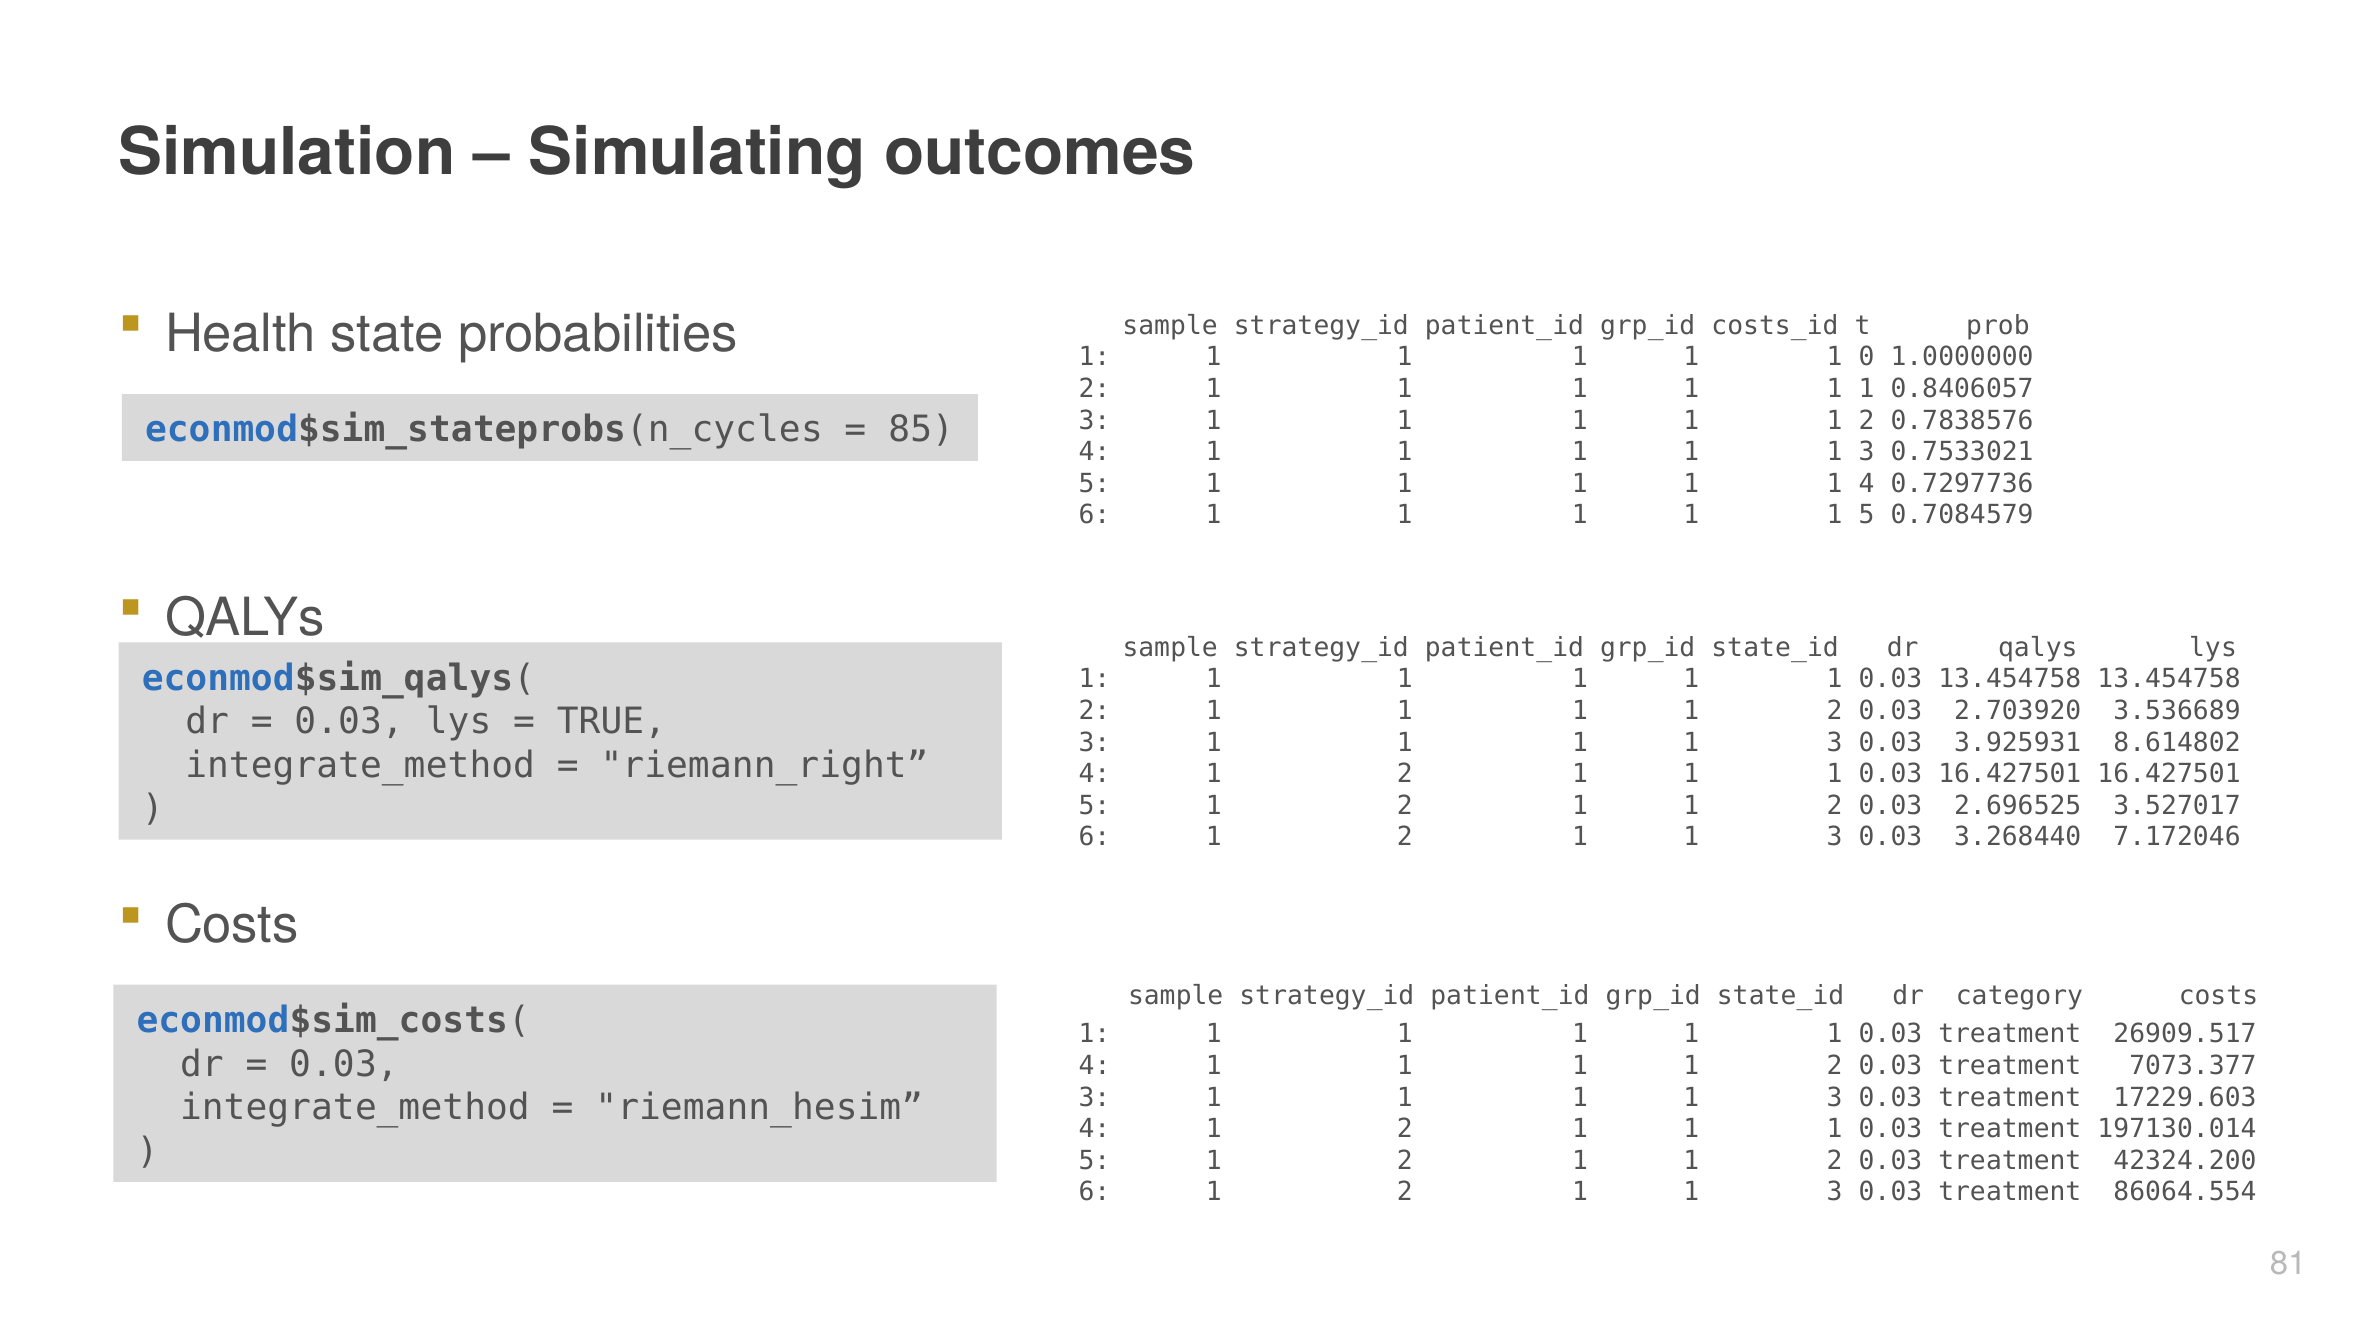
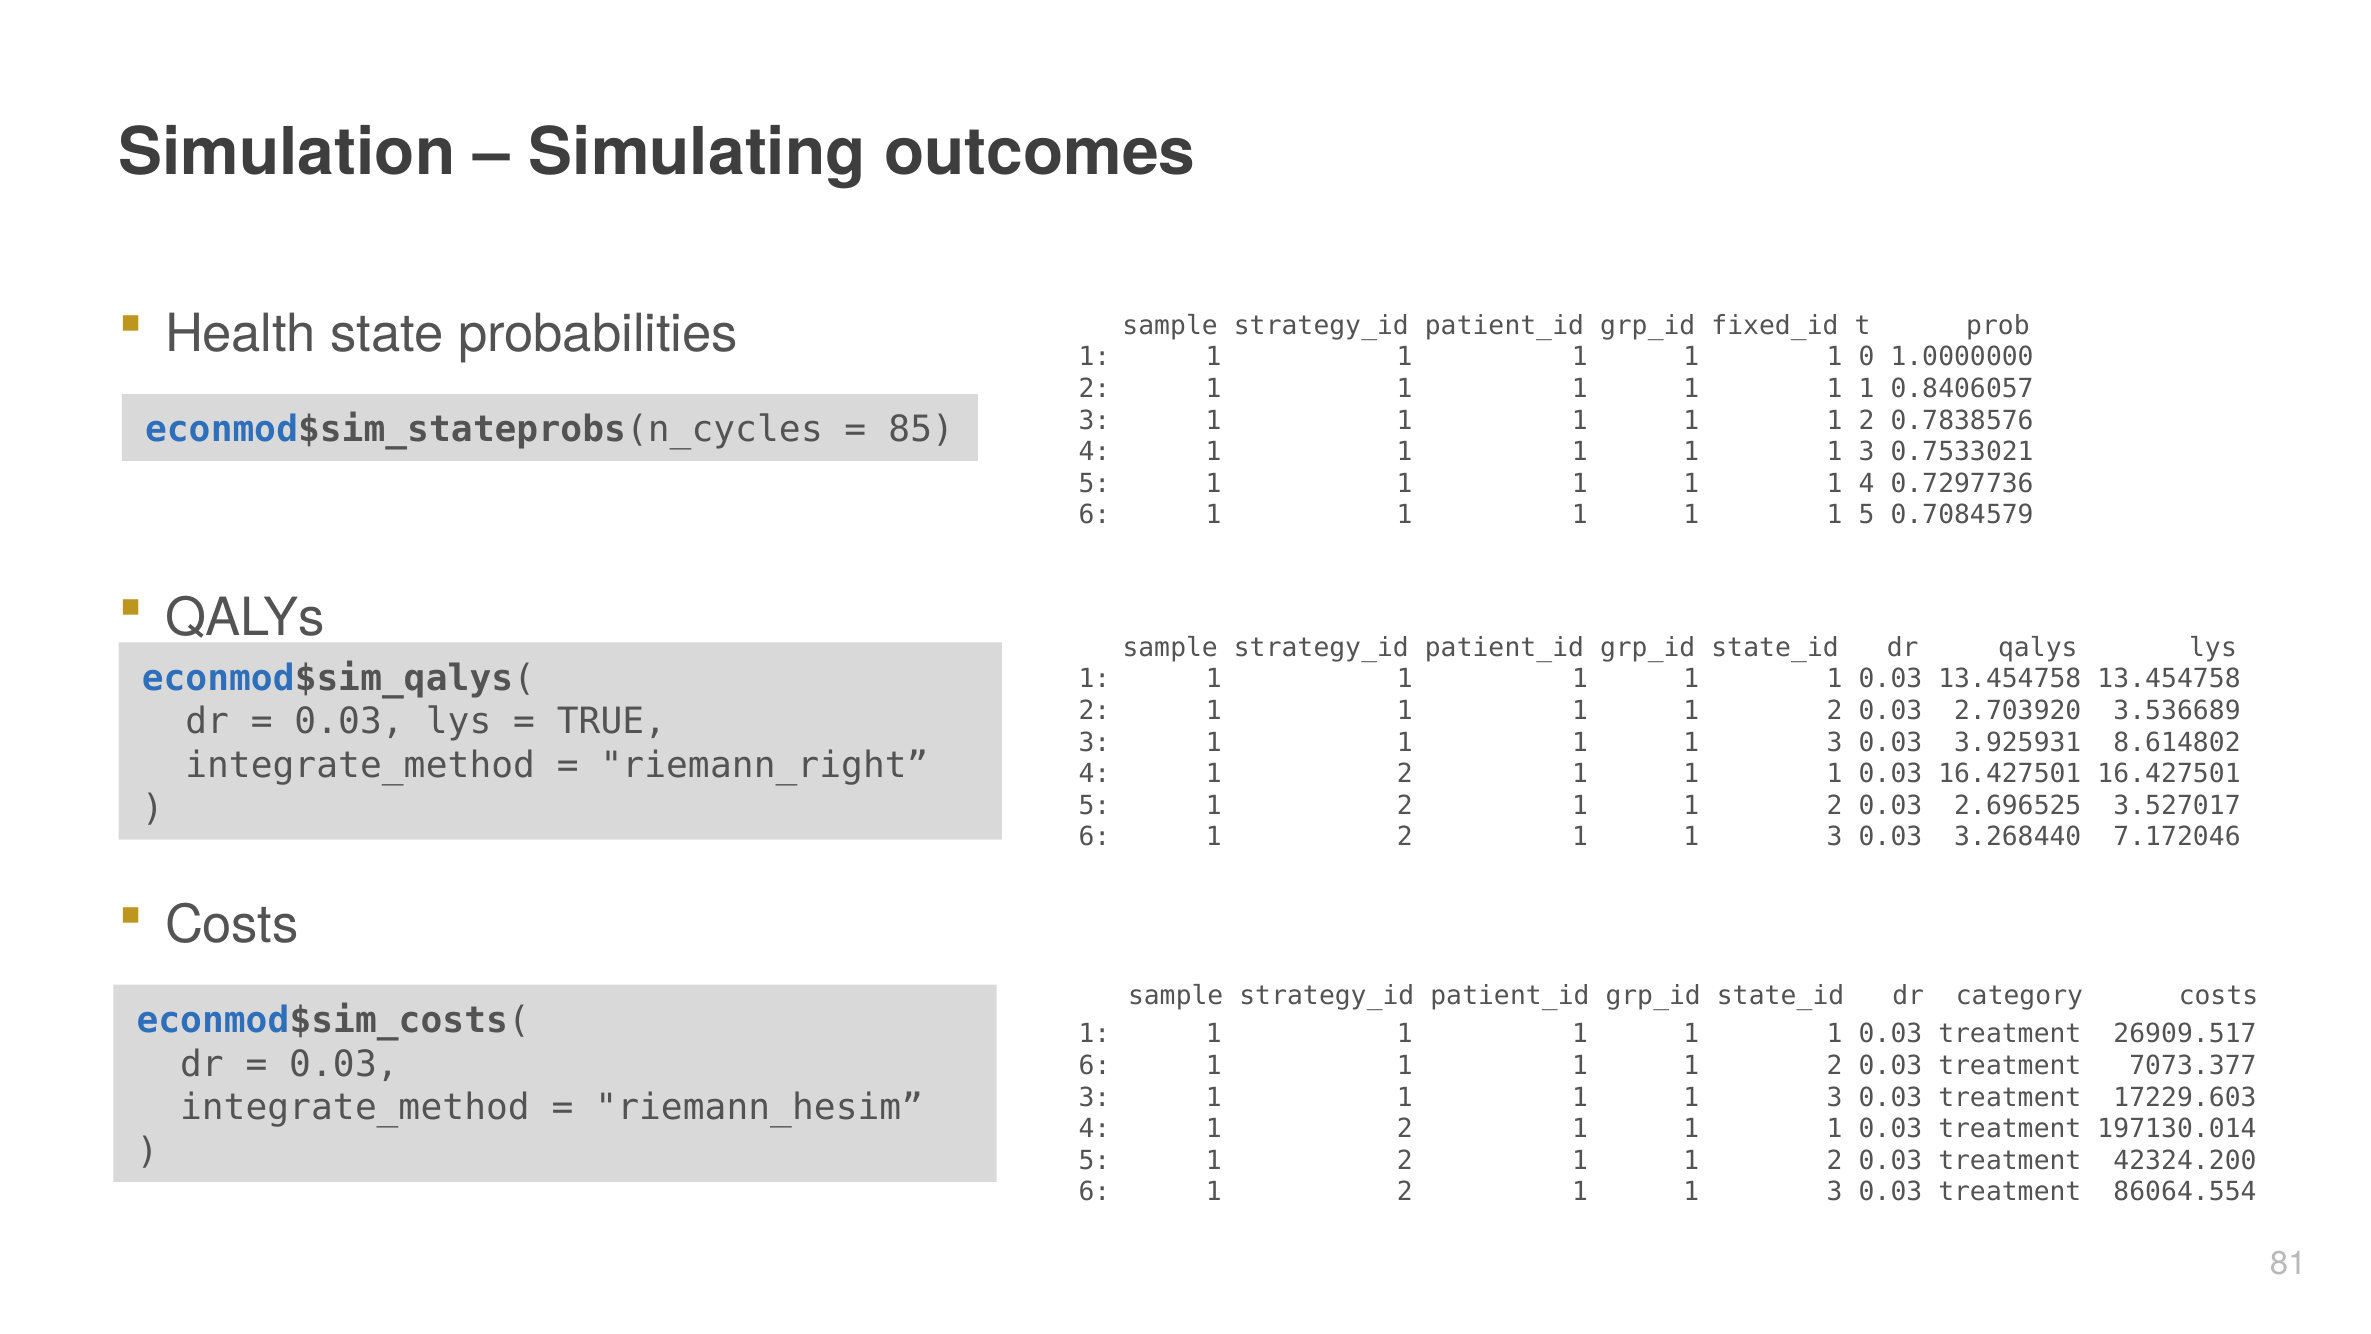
costs_id: costs_id -> fixed_id
4 at (1095, 1066): 4 -> 6
